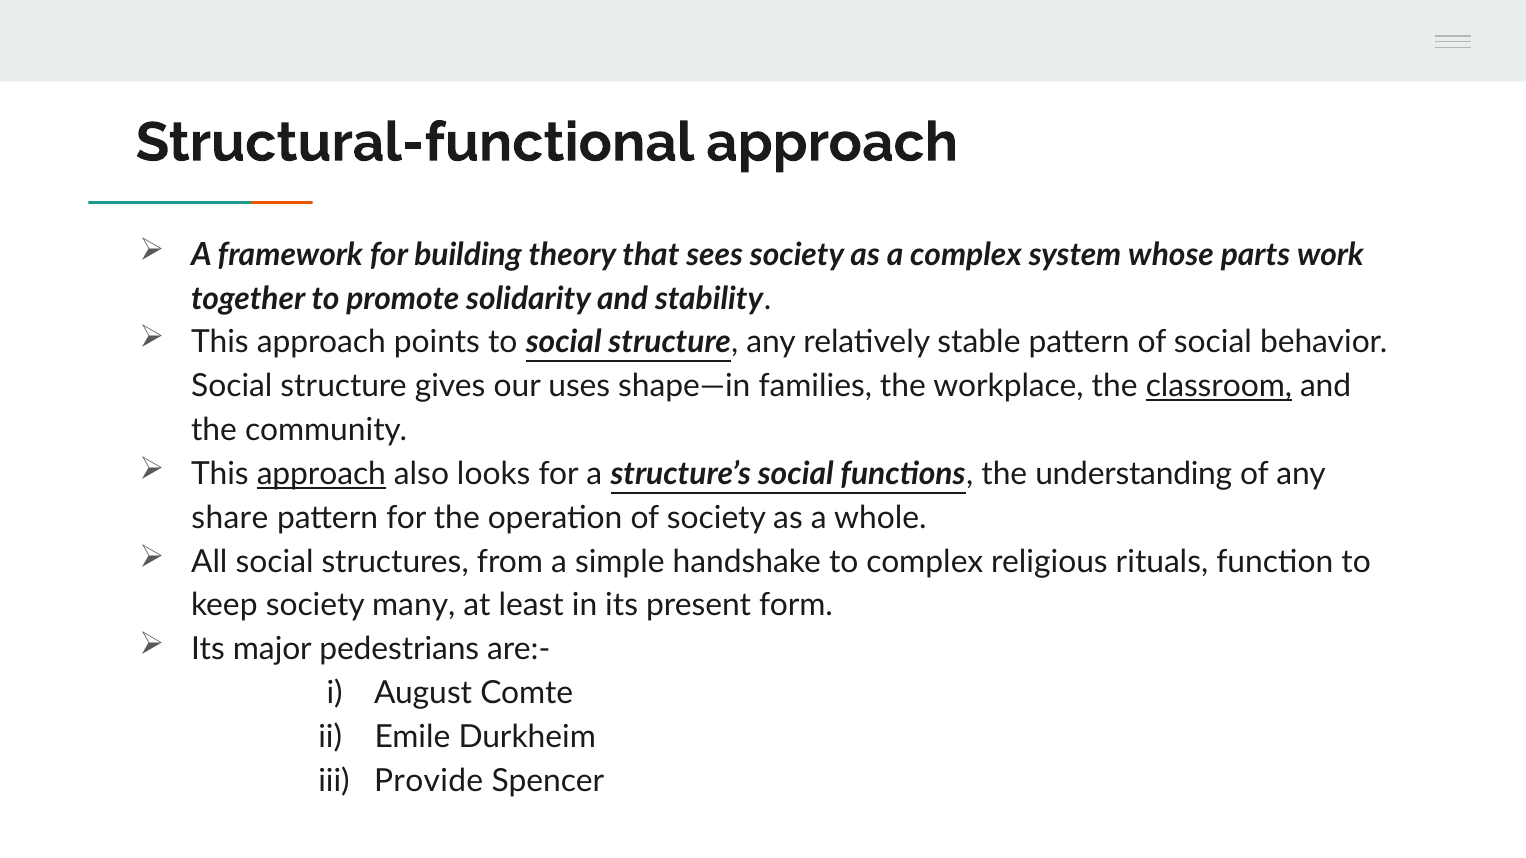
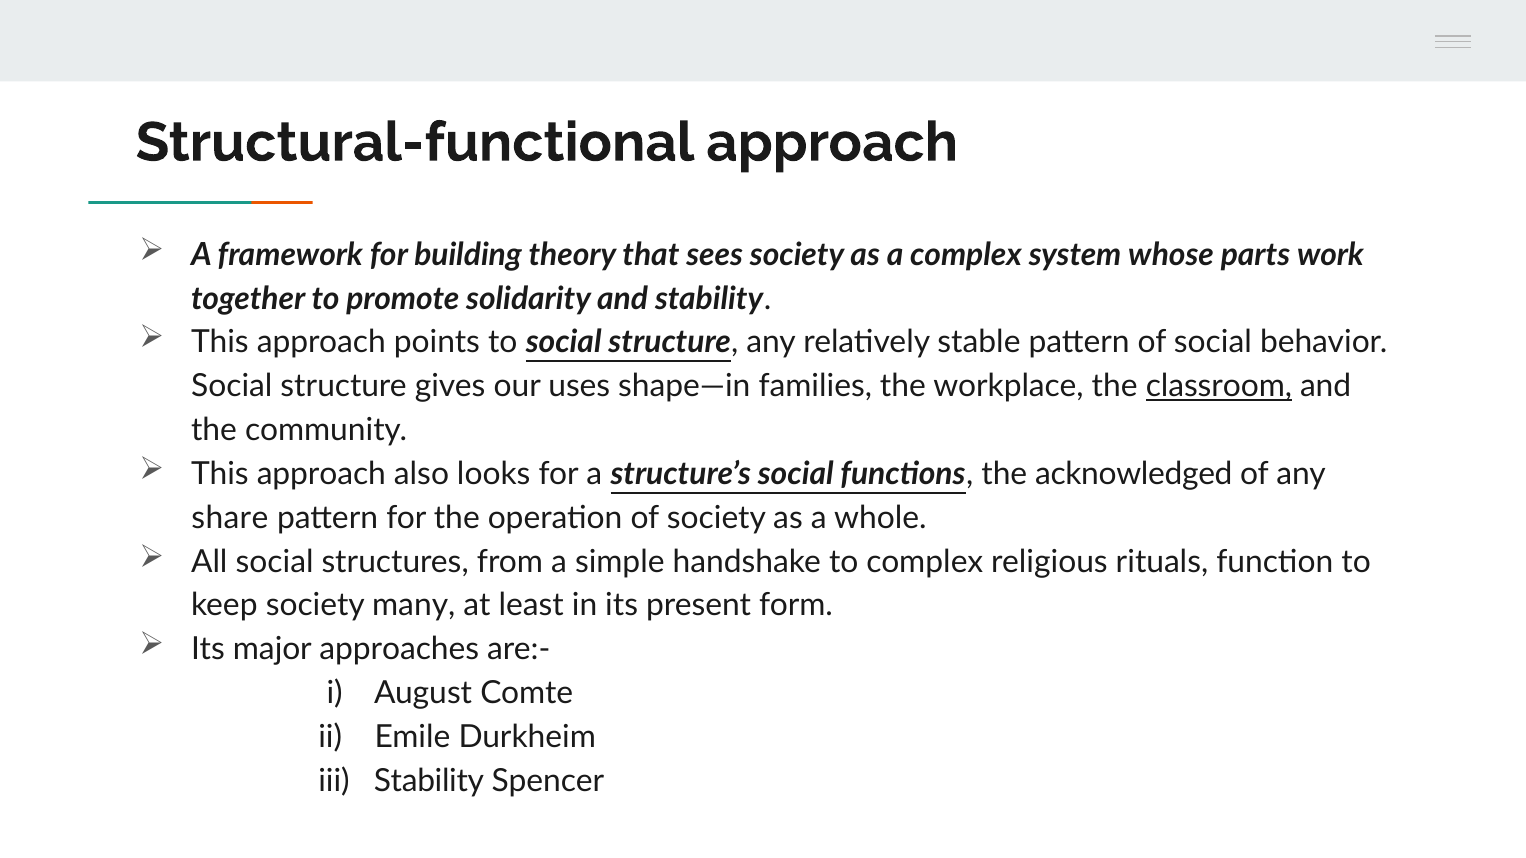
approach at (321, 474) underline: present -> none
understanding: understanding -> acknowledged
pedestrians: pedestrians -> approaches
iii Provide: Provide -> Stability
